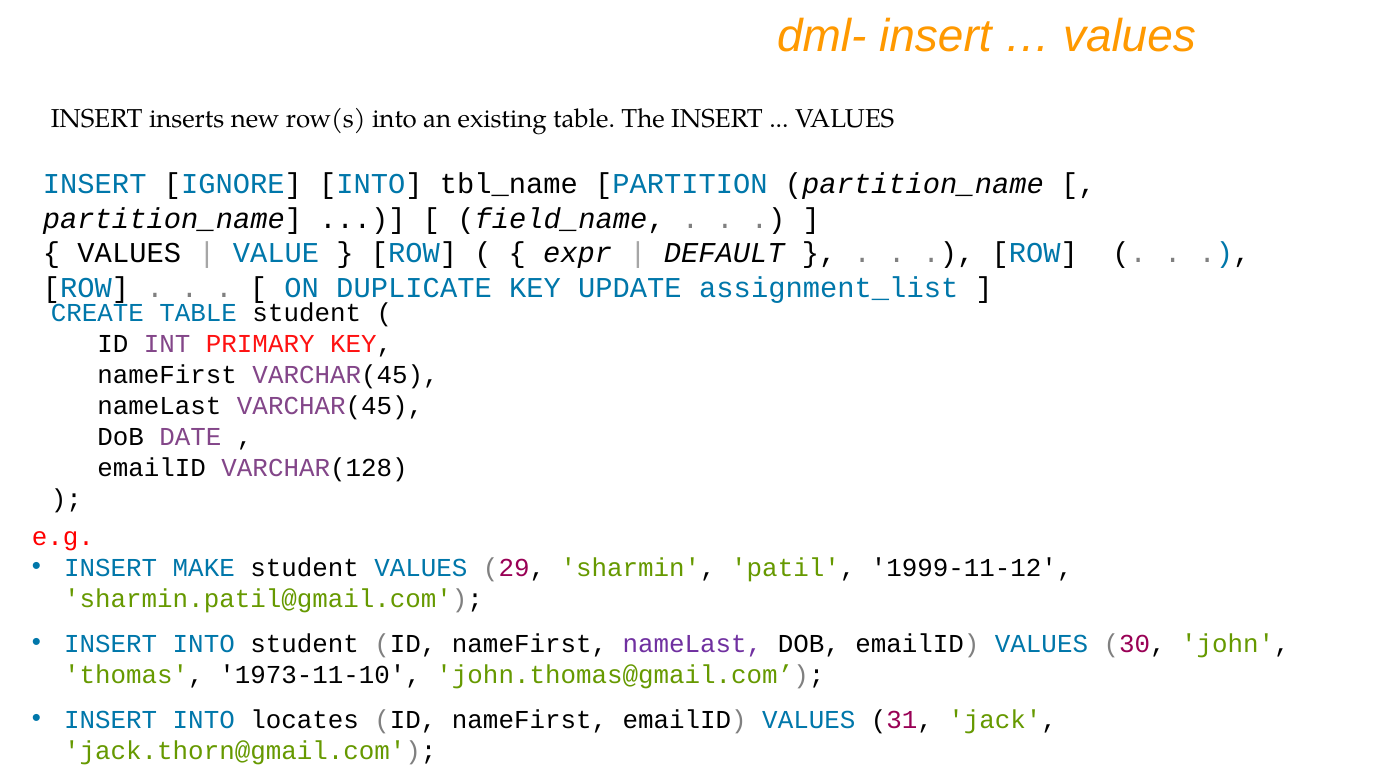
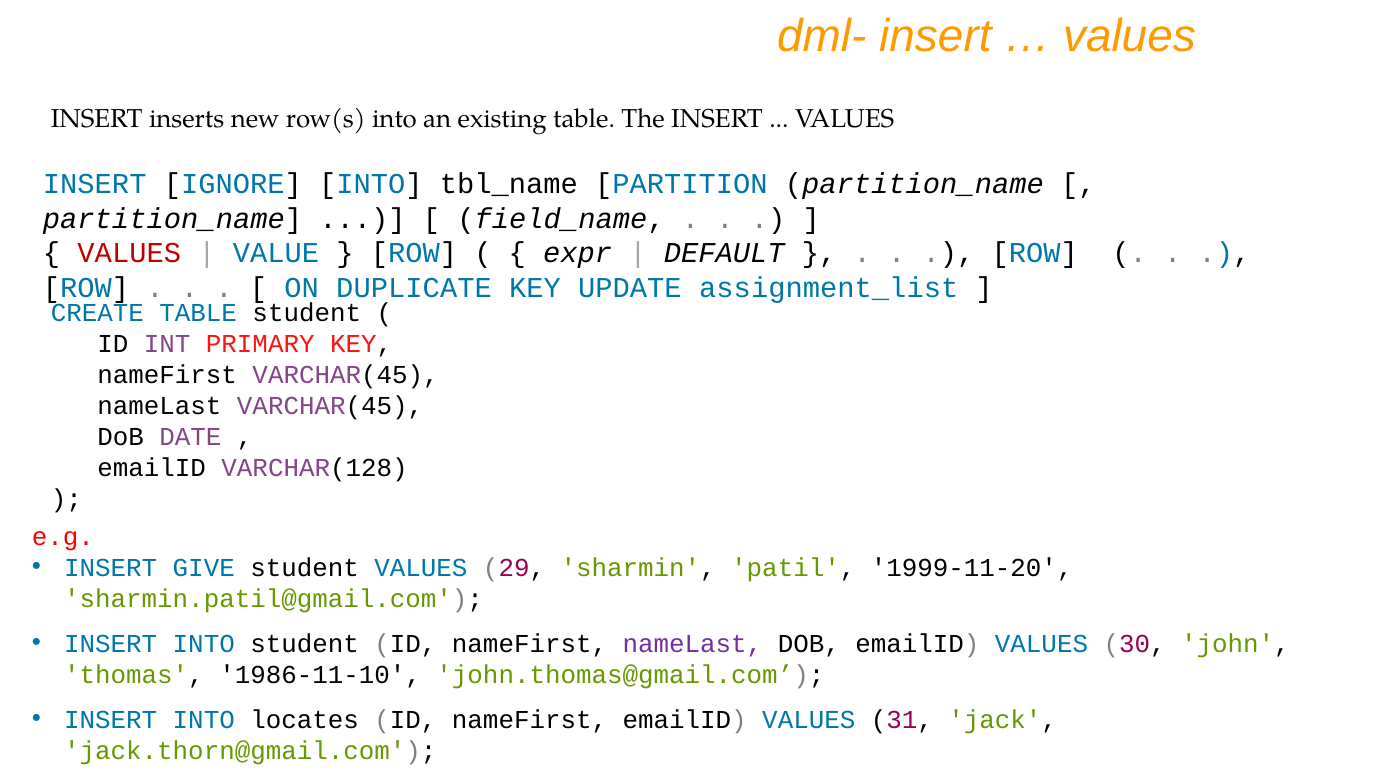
VALUES at (129, 253) colour: black -> red
MAKE: MAKE -> GIVE
1999-11-12: 1999-11-12 -> 1999-11-20
1973-11-10: 1973-11-10 -> 1986-11-10
